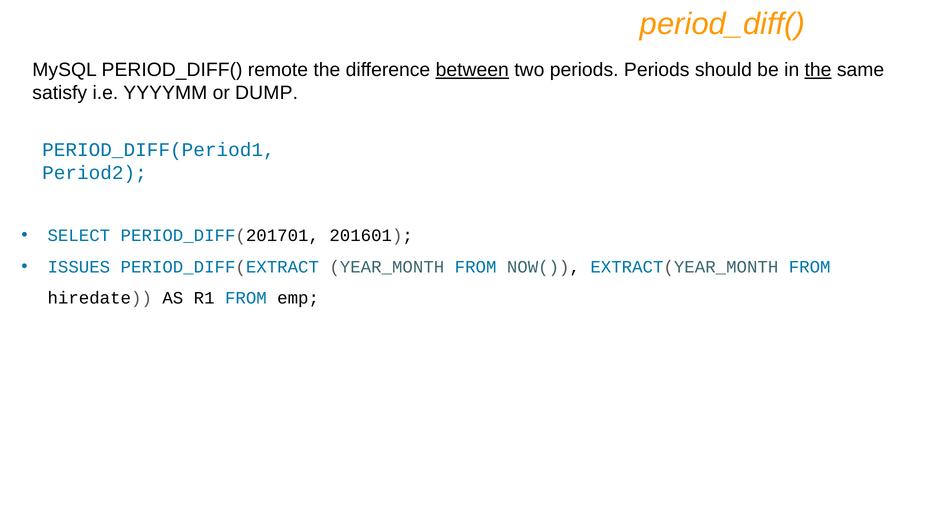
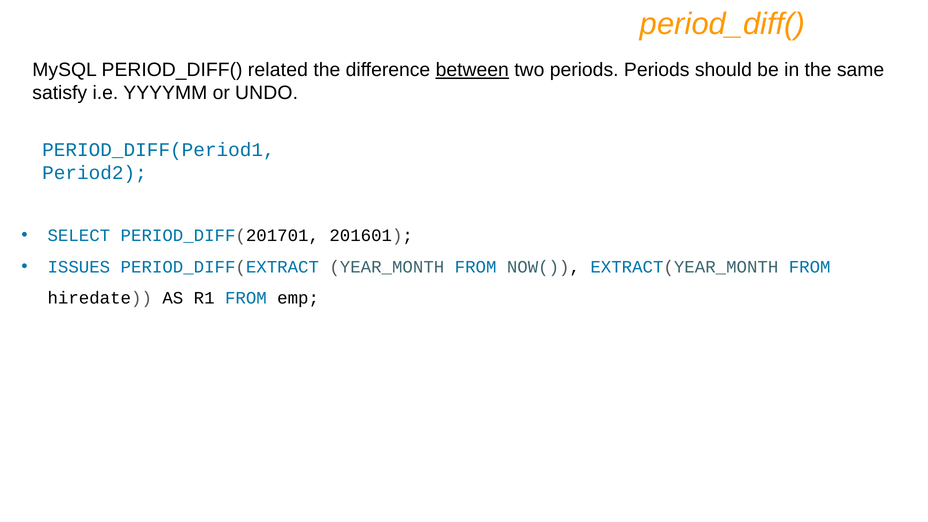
remote: remote -> related
the at (818, 70) underline: present -> none
DUMP: DUMP -> UNDO
